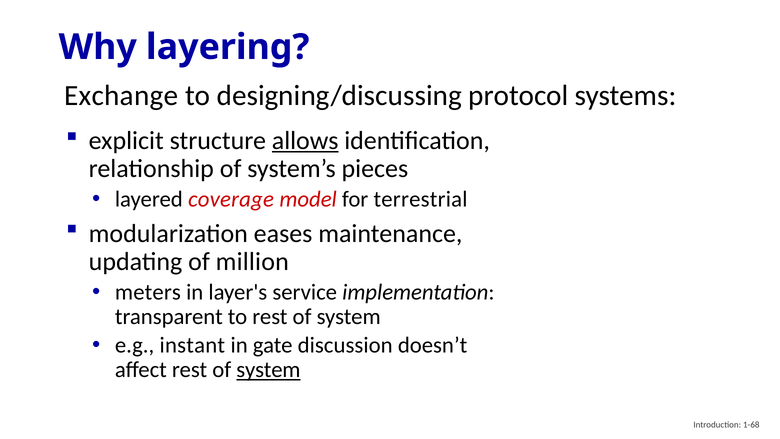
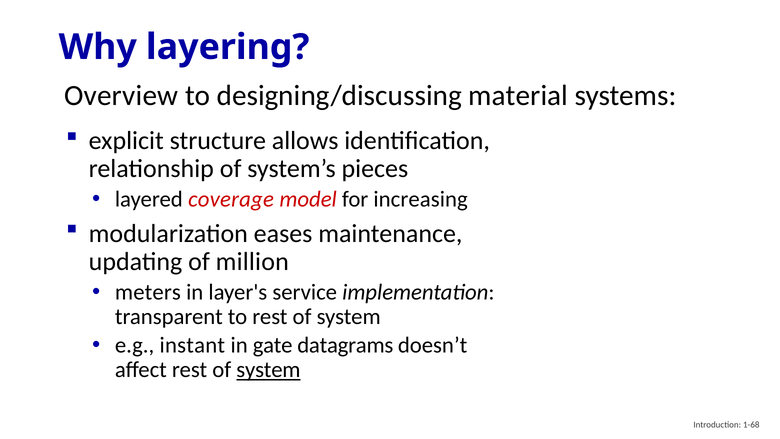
Exchange: Exchange -> Overview
protocol: protocol -> material
allows underline: present -> none
terrestrial: terrestrial -> increasing
discussion: discussion -> datagrams
